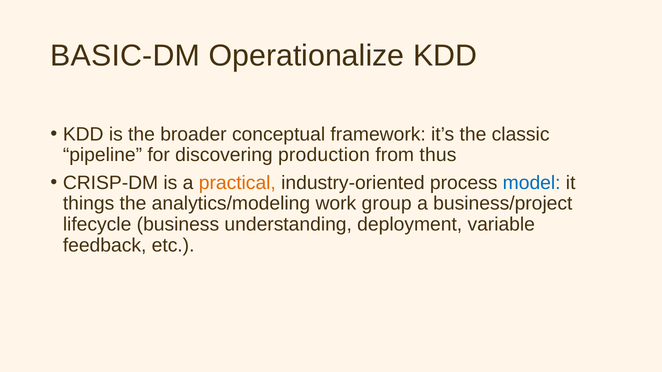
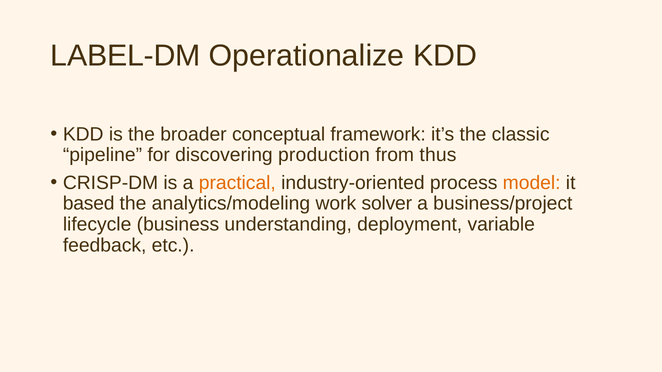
BASIC-DM: BASIC-DM -> LABEL-DM
model colour: blue -> orange
things: things -> based
group: group -> solver
